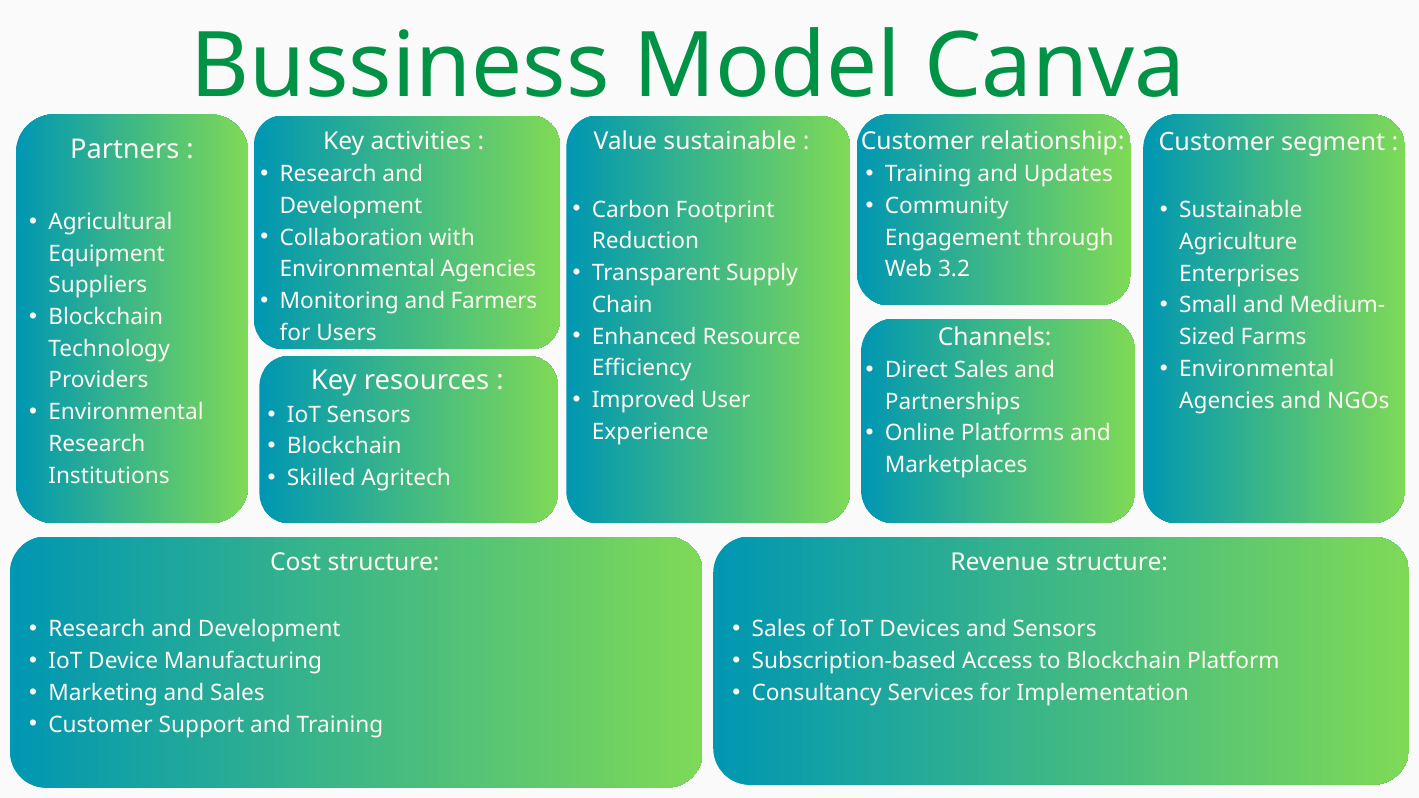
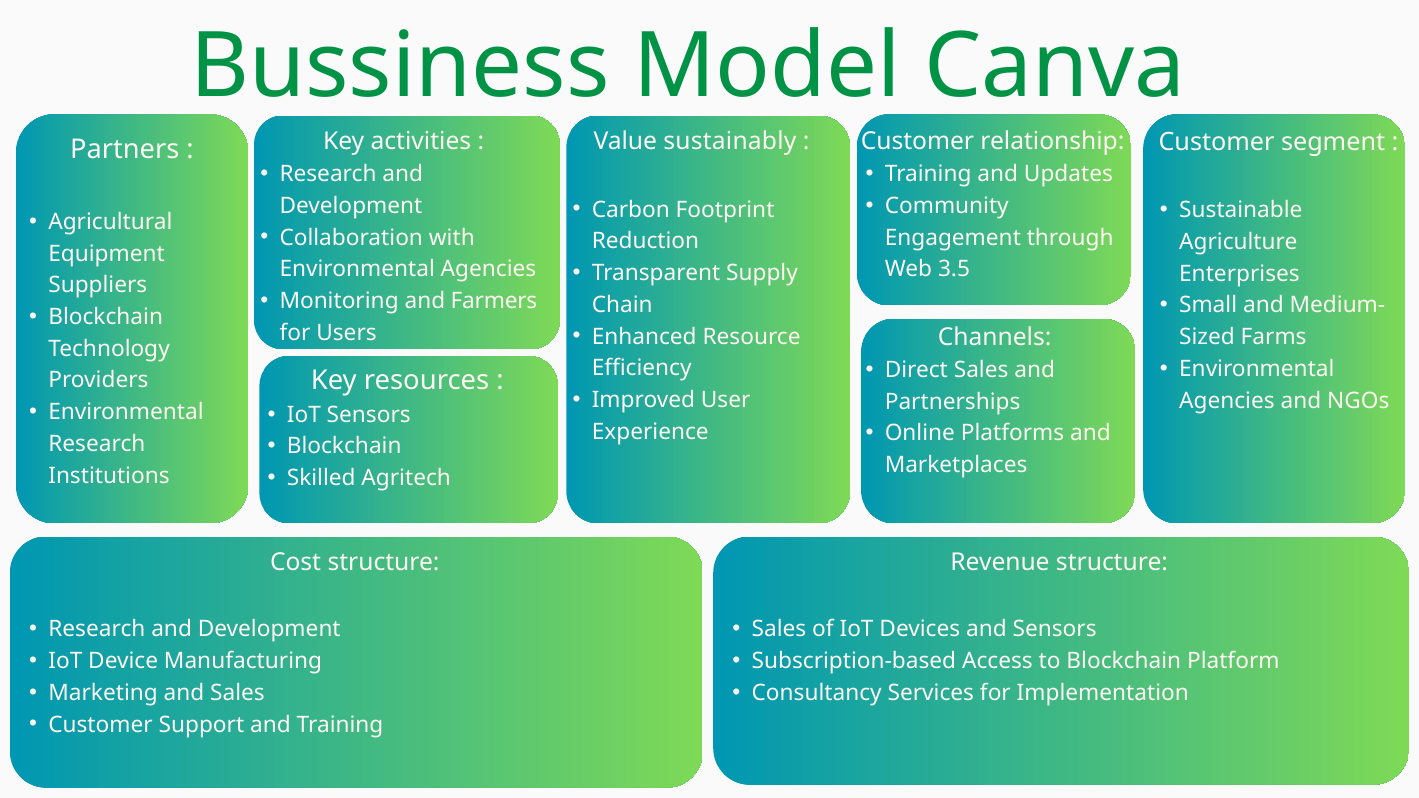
Value sustainable: sustainable -> sustainably
3.2: 3.2 -> 3.5
